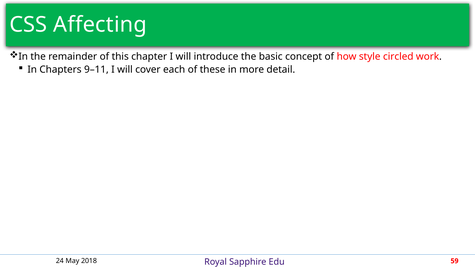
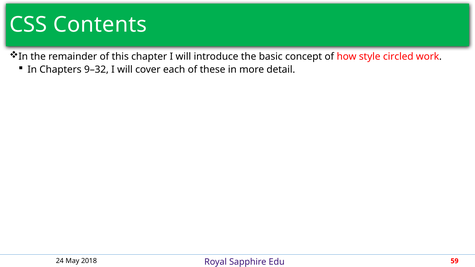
Affecting: Affecting -> Contents
9–11: 9–11 -> 9–32
